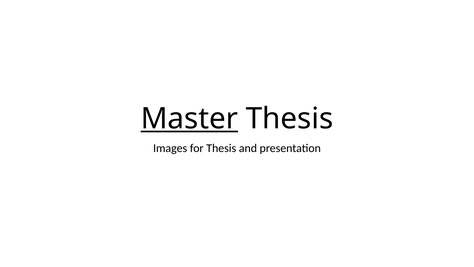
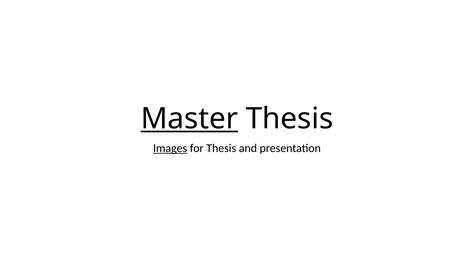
Images underline: none -> present
